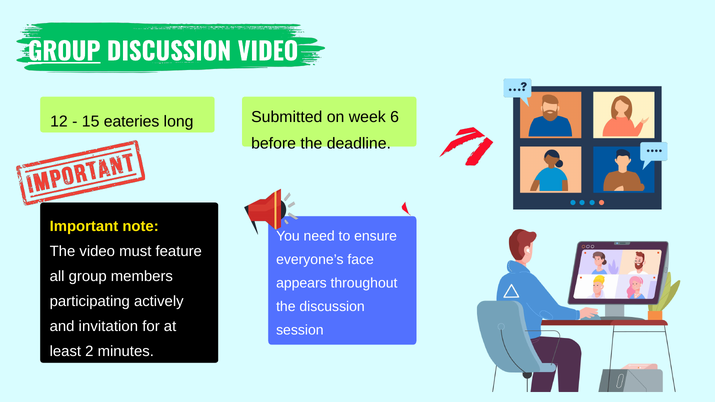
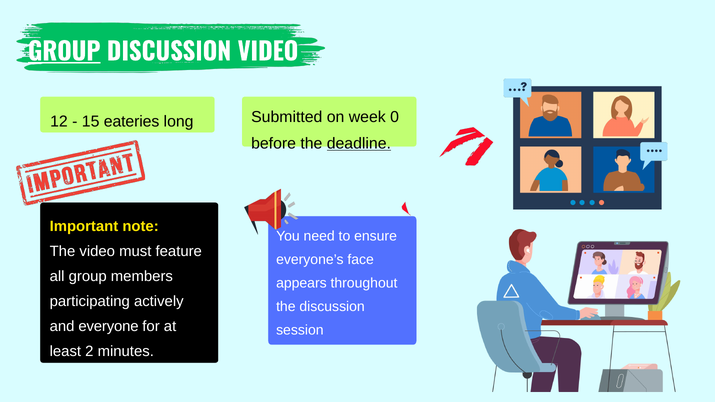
6: 6 -> 0
deadline underline: none -> present
invitation: invitation -> everyone
